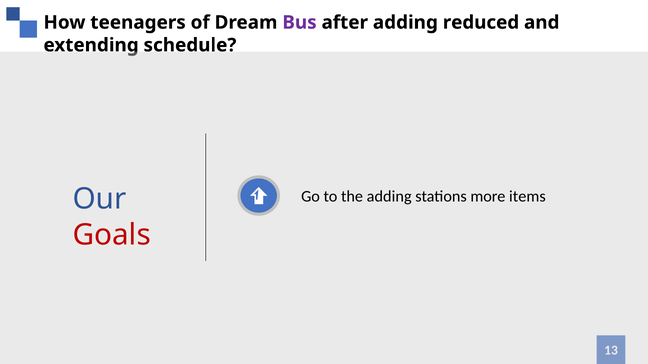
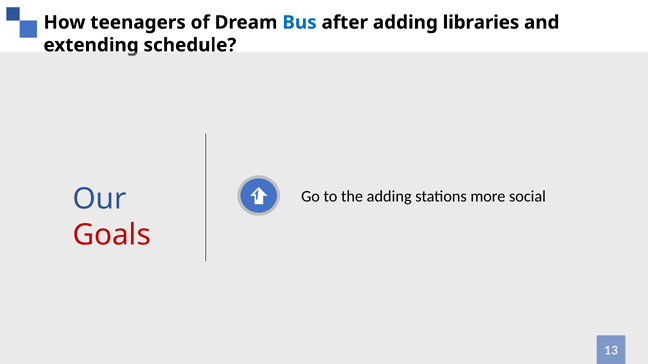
Bus colour: purple -> blue
reduced: reduced -> libraries
items: items -> social
